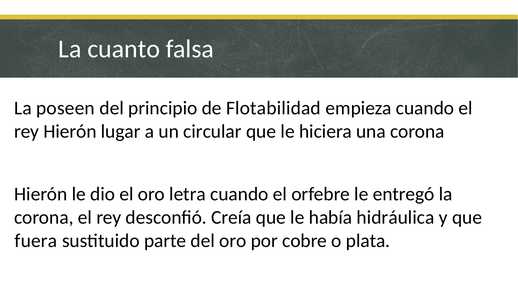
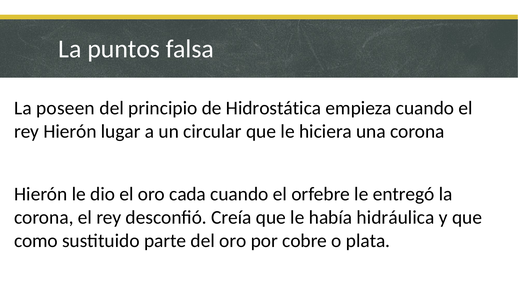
cuanto: cuanto -> puntos
Flotabilidad: Flotabilidad -> Hidrostática
letra: letra -> cada
fuera: fuera -> como
